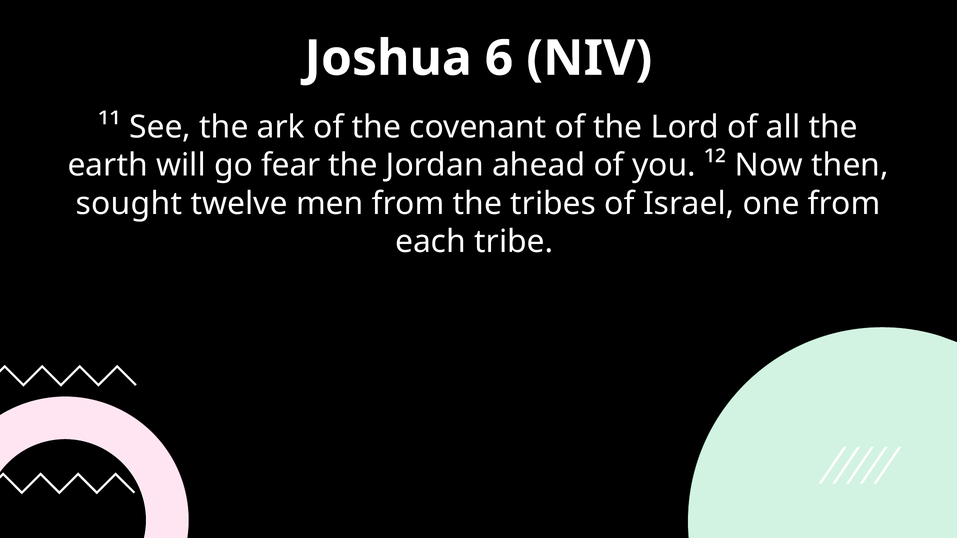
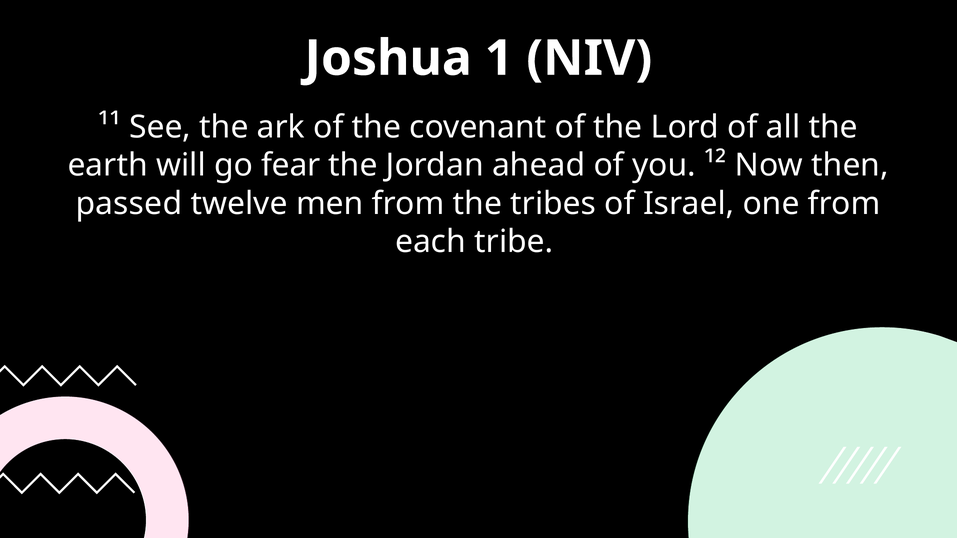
6: 6 -> 1
sought: sought -> passed
